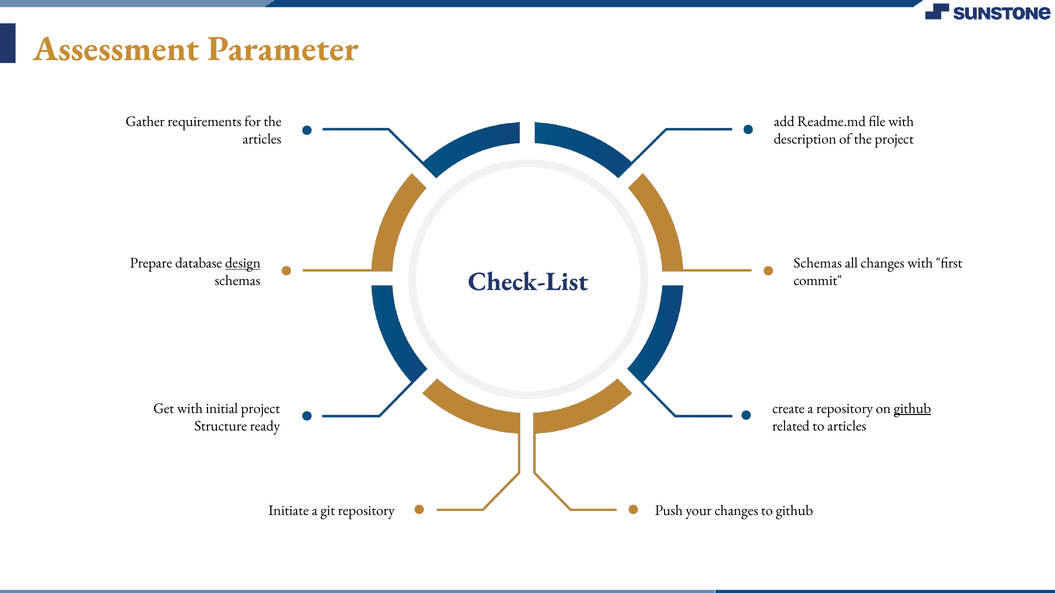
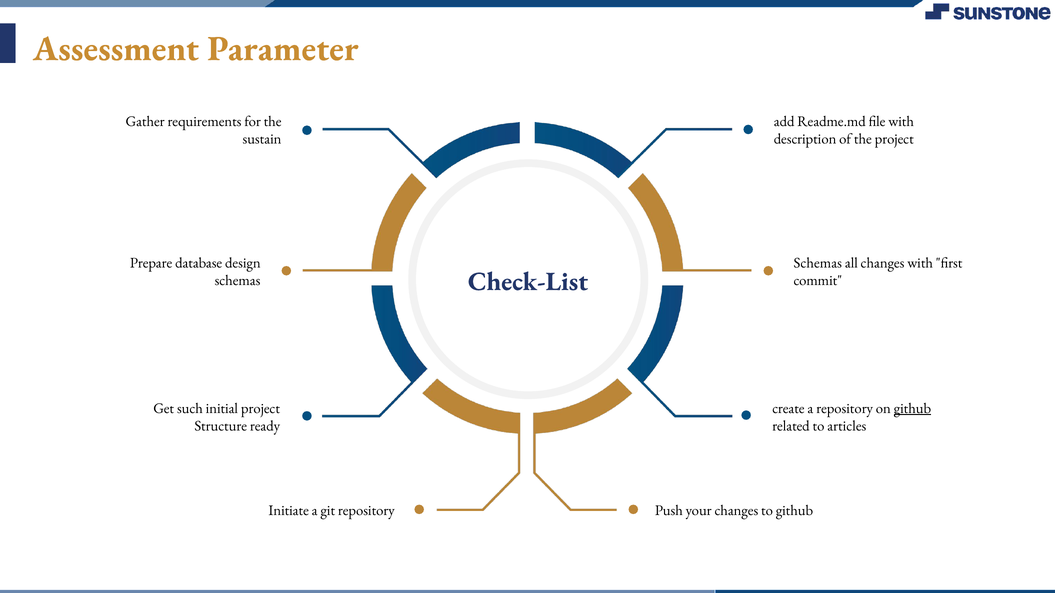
articles at (262, 139): articles -> sustain
design underline: present -> none
Get with: with -> such
